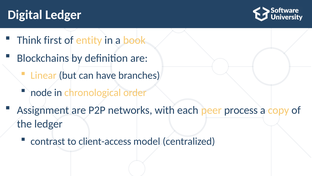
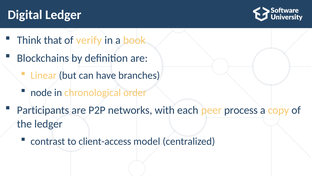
first: first -> that
entity: entity -> verify
Assignment: Assignment -> Participants
